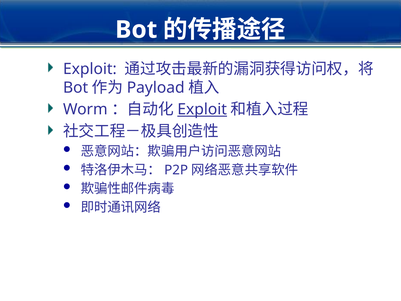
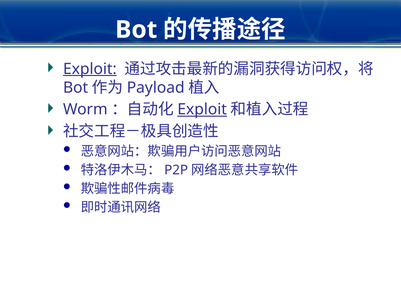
Exploit at (90, 69) underline: none -> present
